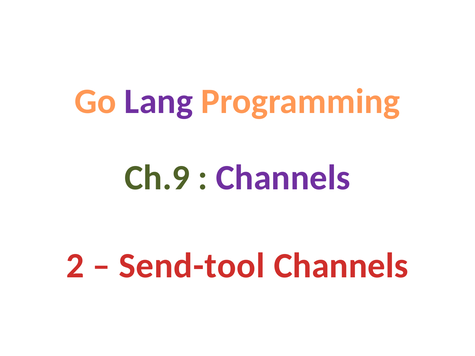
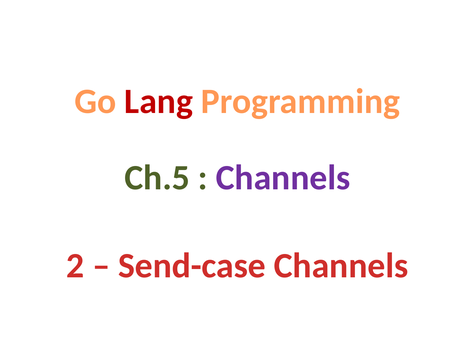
Lang colour: purple -> red
Ch.9: Ch.9 -> Ch.5
Send-tool: Send-tool -> Send-case
